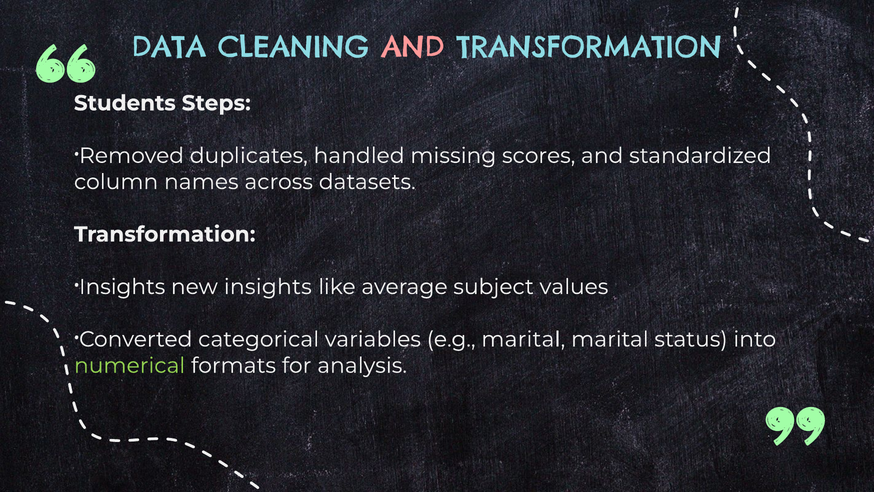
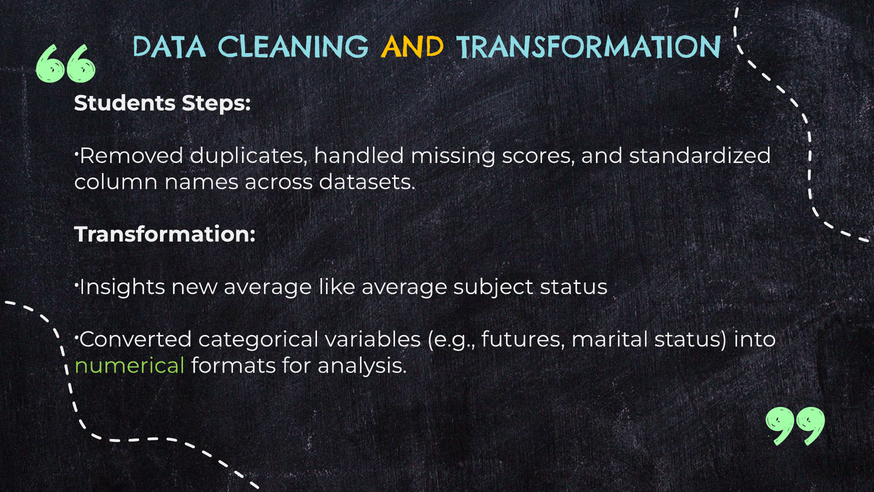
AND at (413, 48) colour: pink -> yellow
new insights: insights -> average
subject values: values -> status
e.g marital: marital -> futures
